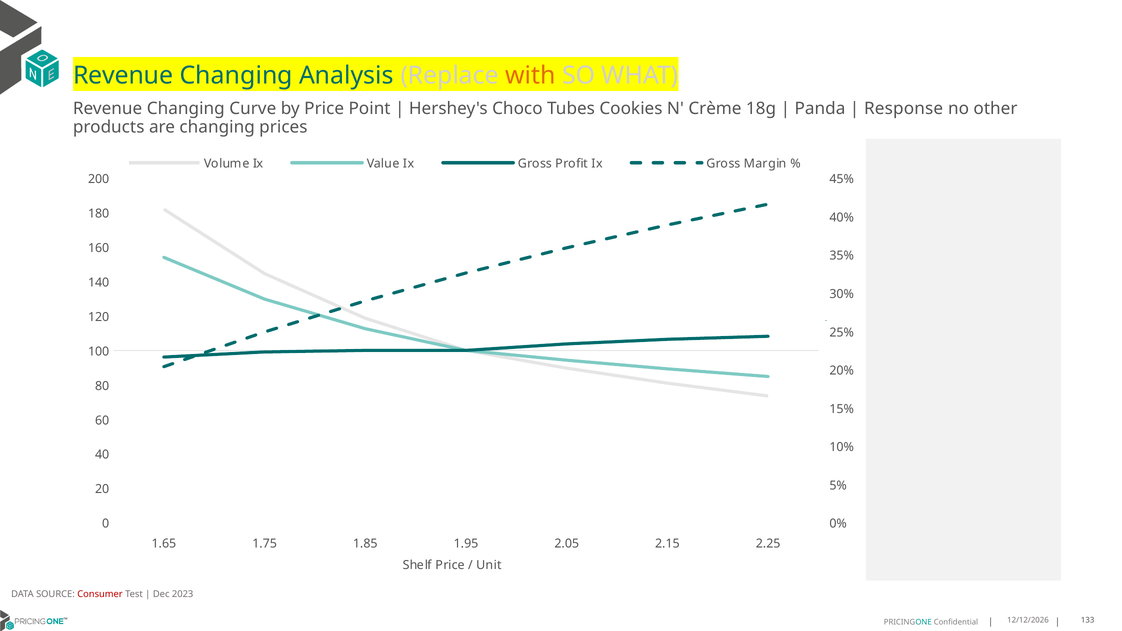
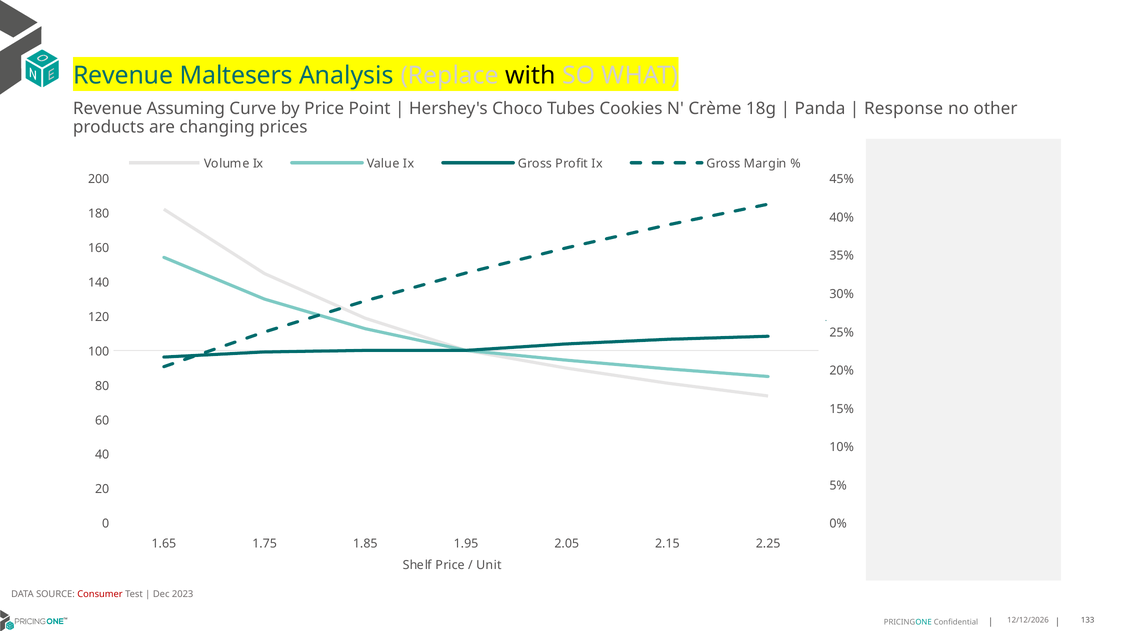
Changing at (236, 75): Changing -> Maltesers
with colour: orange -> black
Changing at (186, 109): Changing -> Assuming
